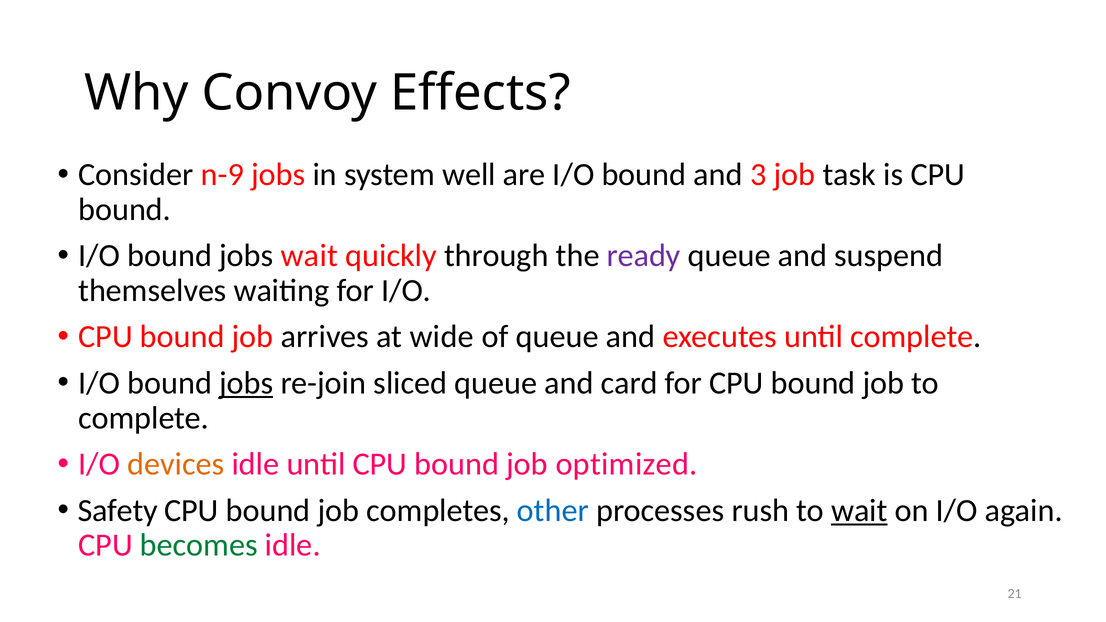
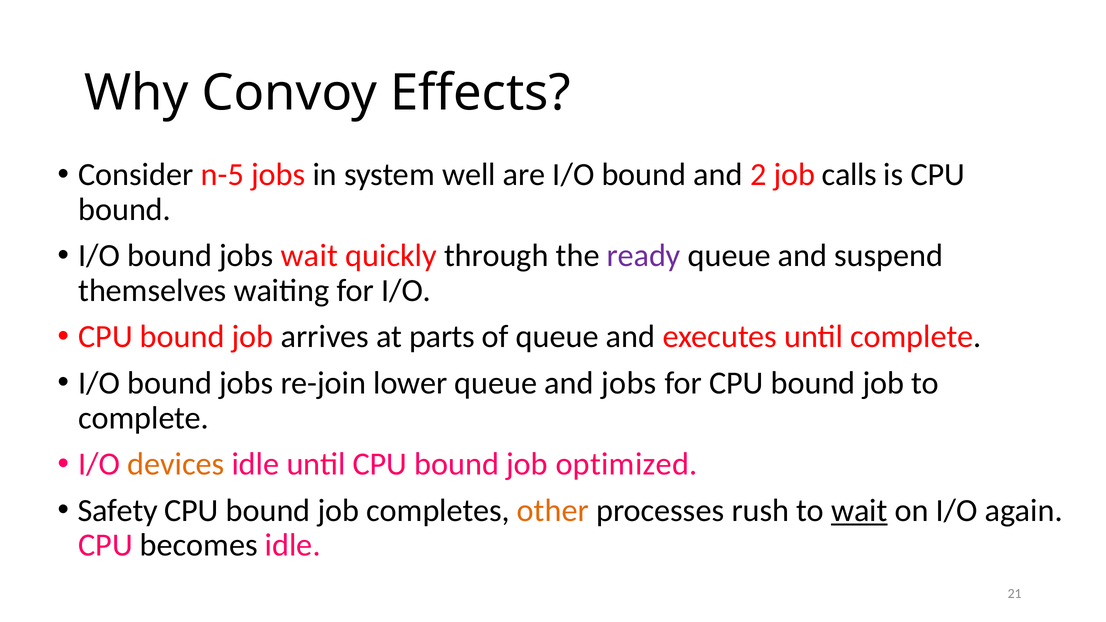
n-9: n-9 -> n-5
3: 3 -> 2
task: task -> calls
wide: wide -> parts
jobs at (246, 383) underline: present -> none
sliced: sliced -> lower
and card: card -> jobs
other colour: blue -> orange
becomes colour: green -> black
